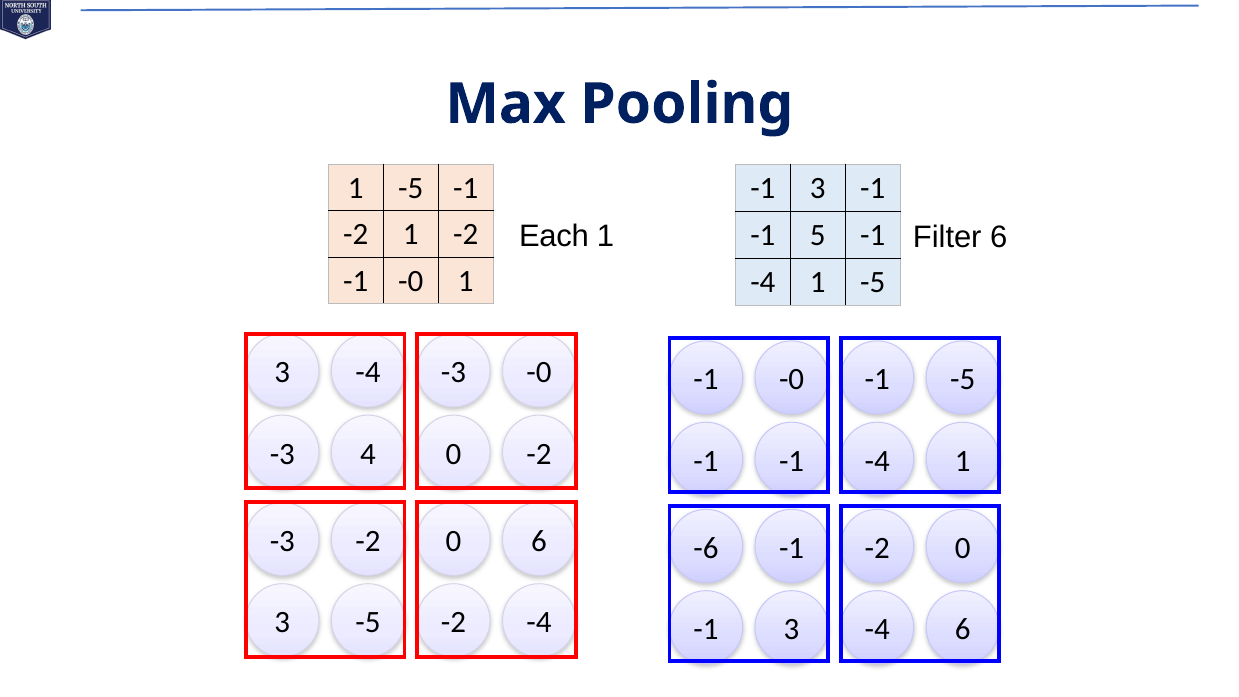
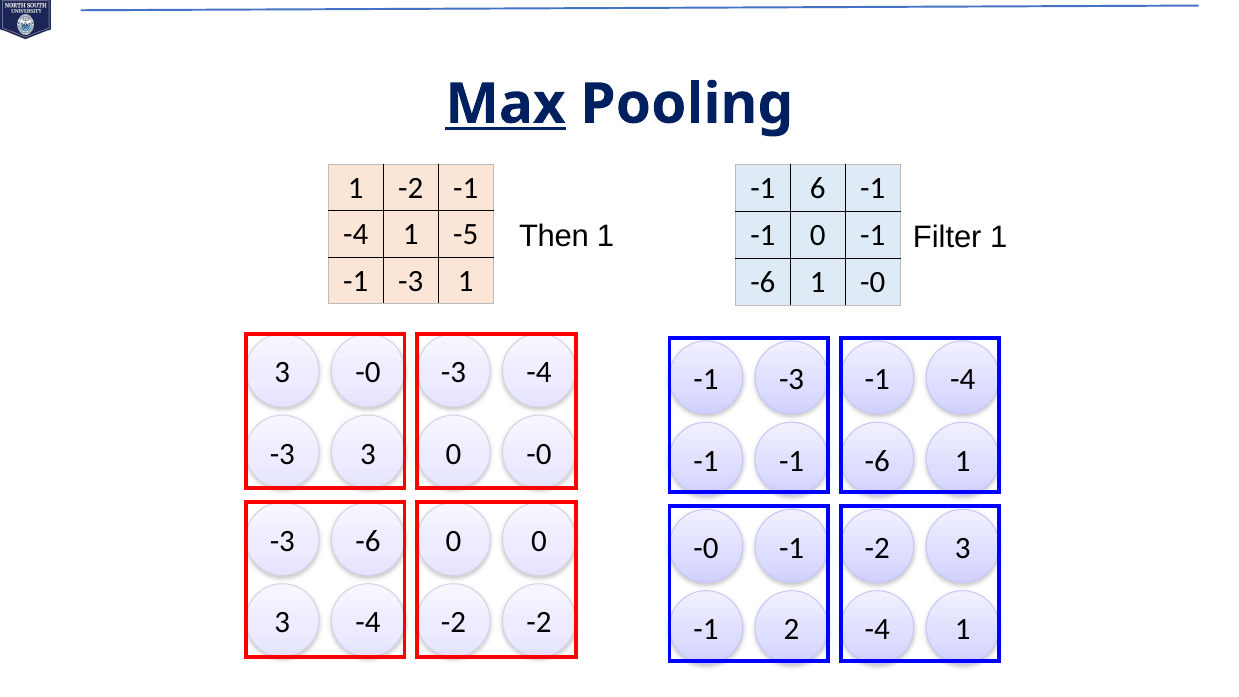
Max underline: none -> present
-5 at (411, 188): -5 -> -2
3 at (818, 188): 3 -> 6
Each: Each -> Then
-2 at (356, 235): -2 -> -4
1 -2: -2 -> -5
-1 5: 5 -> 0
Filter 6: 6 -> 1
-0 at (411, 281): -0 -> -3
-4 at (763, 282): -4 -> -6
-5 at (873, 282): -5 -> -0
-4 at (368, 373): -4 -> -0
-3 -0: -0 -> -4
-0 at (792, 380): -0 -> -3
-5 at (963, 380): -5 -> -4
-3 4: 4 -> 3
0 -2: -2 -> -0
-1 -1 -4: -4 -> -6
-3 -2: -2 -> -6
0 6: 6 -> 0
-6 at (706, 548): -6 -> -0
-1 -2 0: 0 -> 3
3 -5: -5 -> -4
-2 -4: -4 -> -2
3 at (792, 629): 3 -> 2
6 at (963, 629): 6 -> 1
